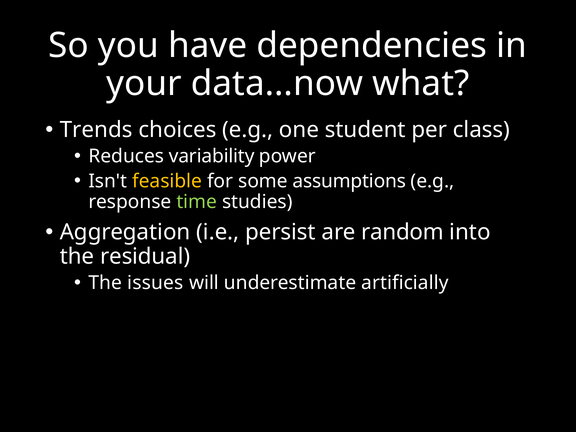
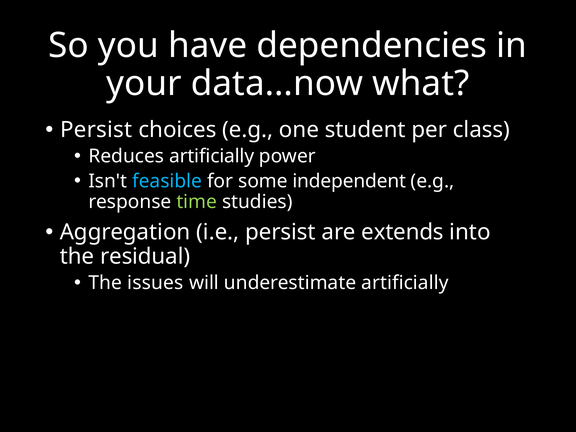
Trends at (96, 130): Trends -> Persist
Reduces variability: variability -> artificially
feasible colour: yellow -> light blue
assumptions: assumptions -> independent
random: random -> extends
